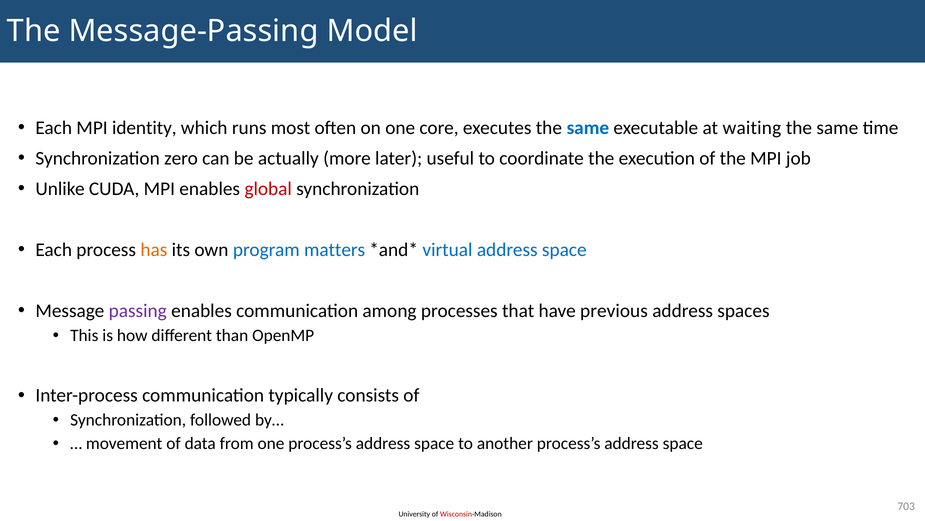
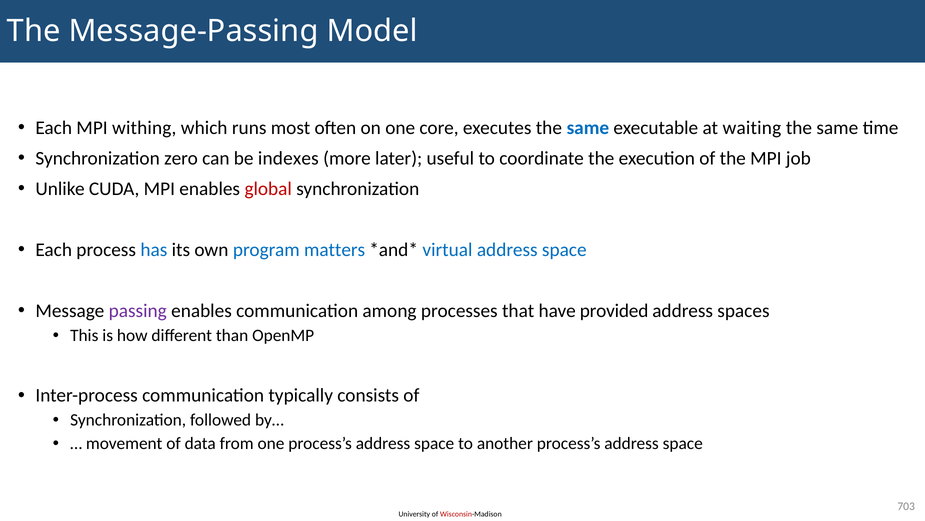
identity: identity -> withing
actually: actually -> indexes
has colour: orange -> blue
previous: previous -> provided
